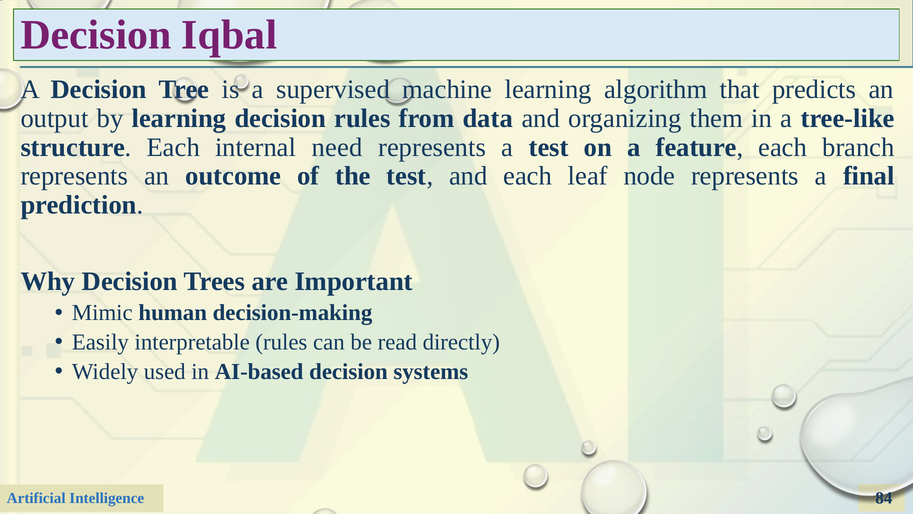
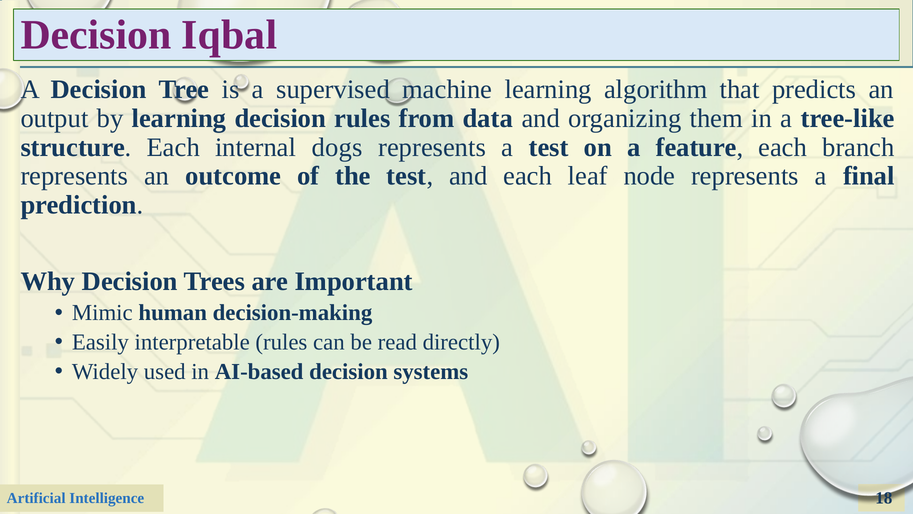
need: need -> dogs
84: 84 -> 18
